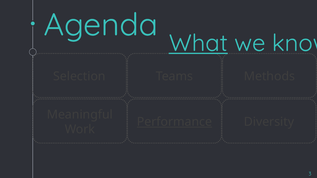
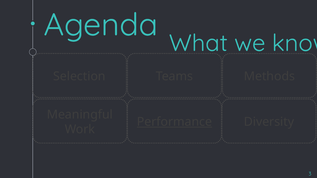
What underline: present -> none
